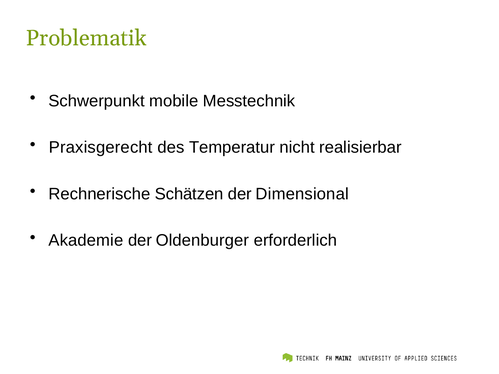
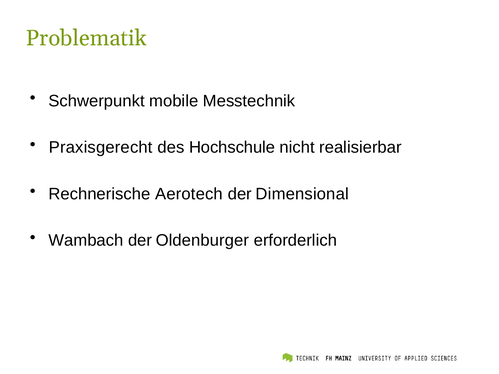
Temperatur: Temperatur -> Hochschule
Schätzen: Schätzen -> Aerotech
Akademie: Akademie -> Wambach
